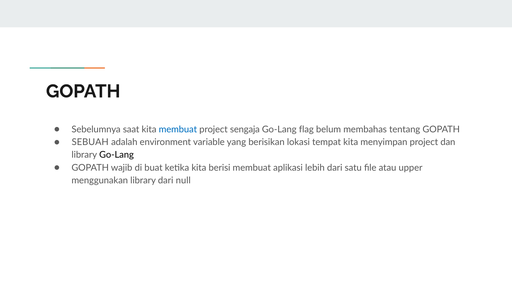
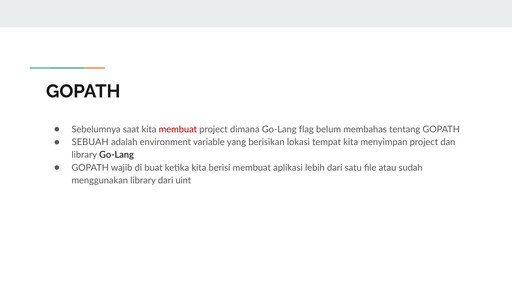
membuat at (178, 129) colour: blue -> red
sengaja: sengaja -> dimana
upper: upper -> sudah
null: null -> uint
